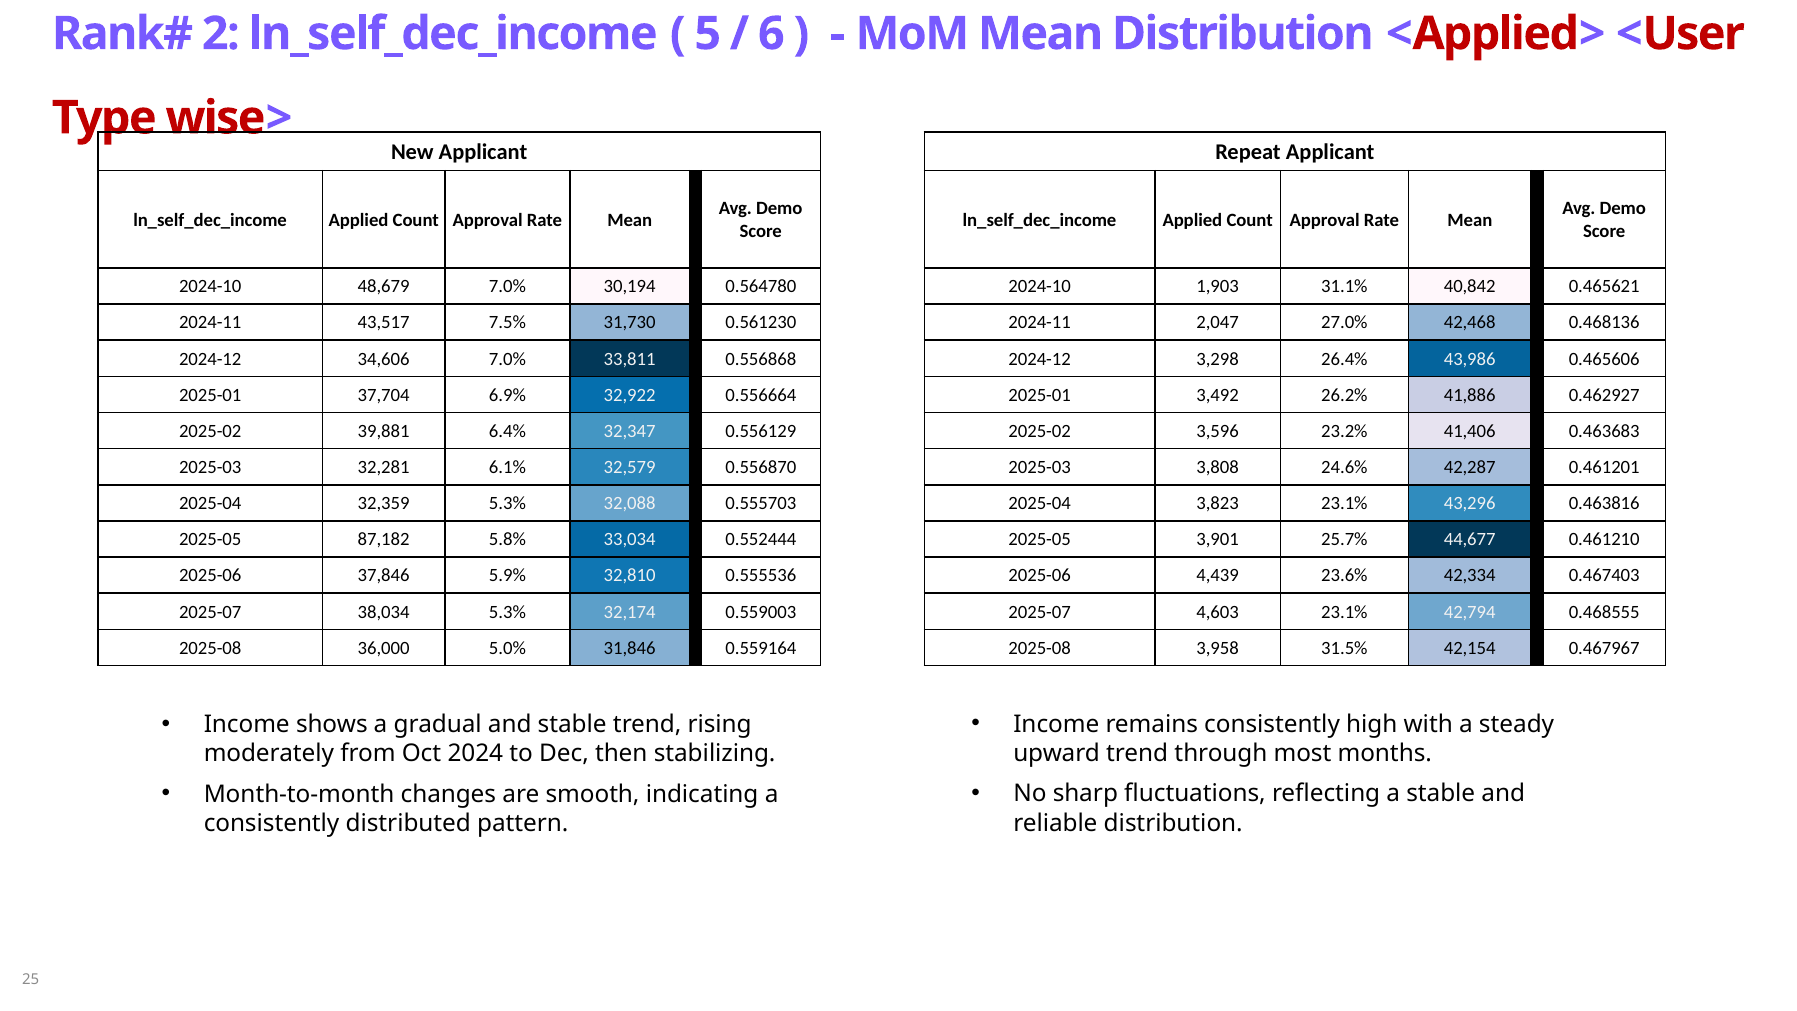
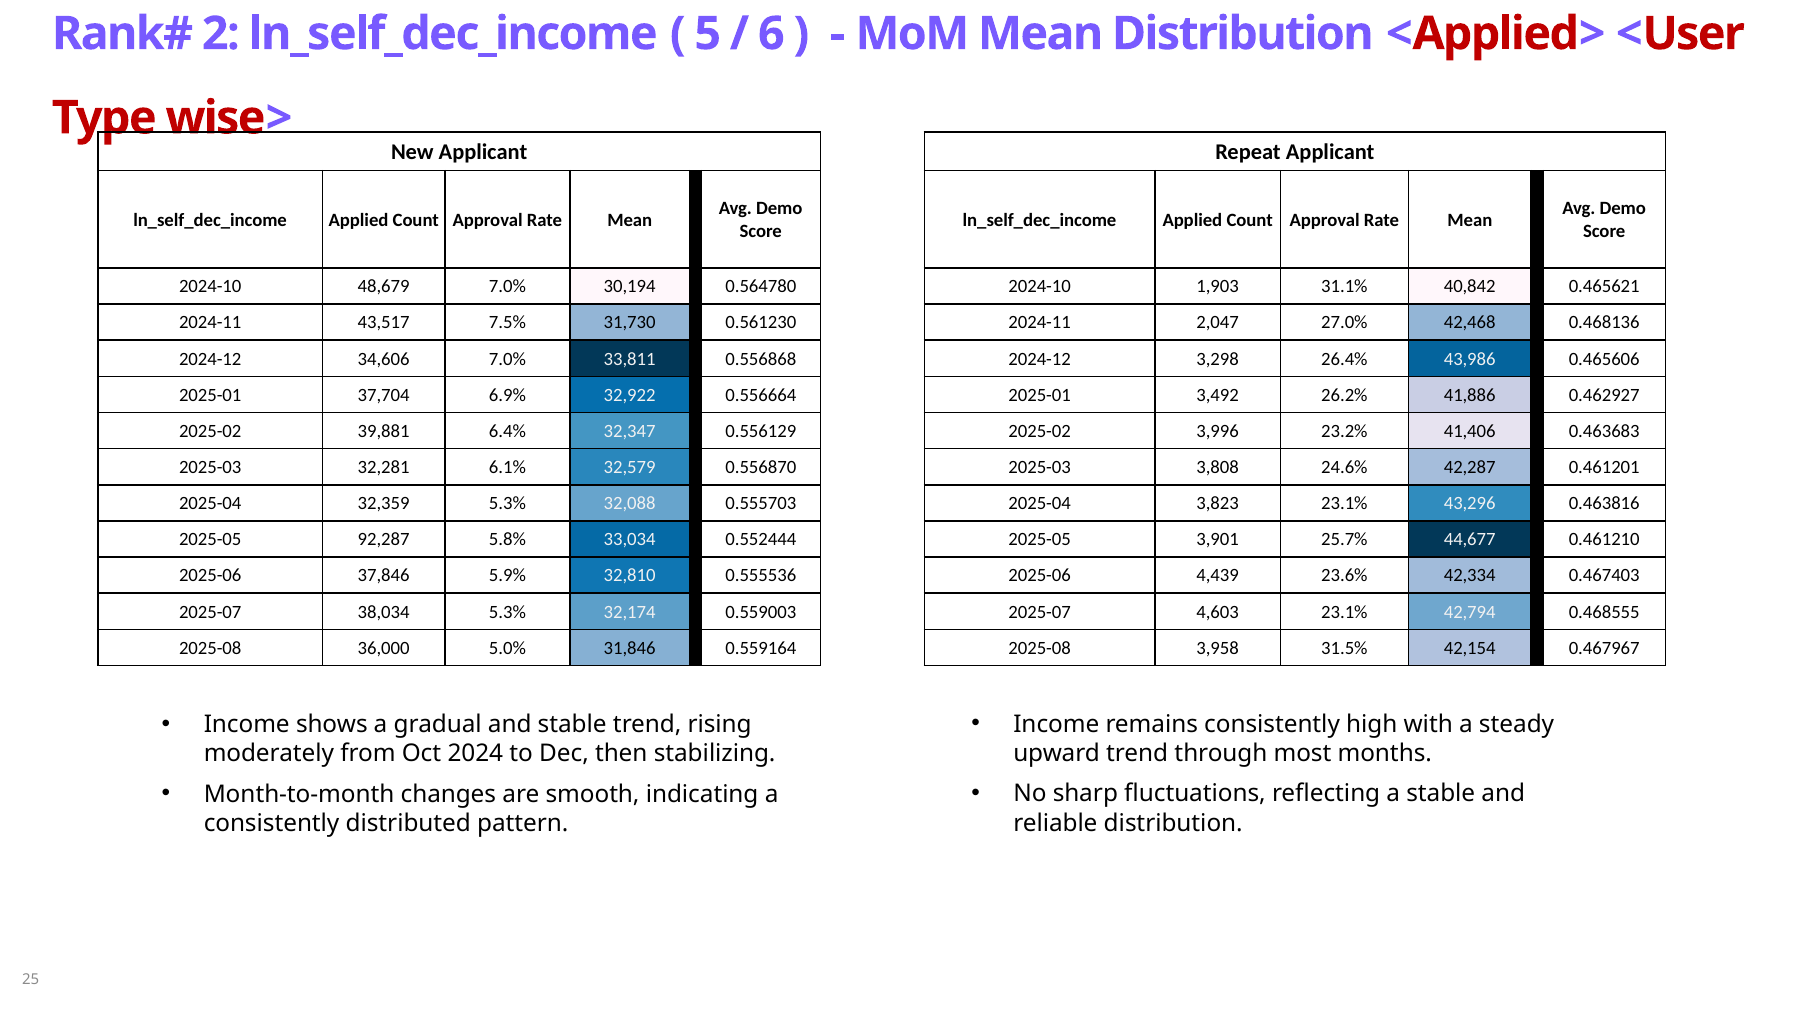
3,596: 3,596 -> 3,996
87,182: 87,182 -> 92,287
